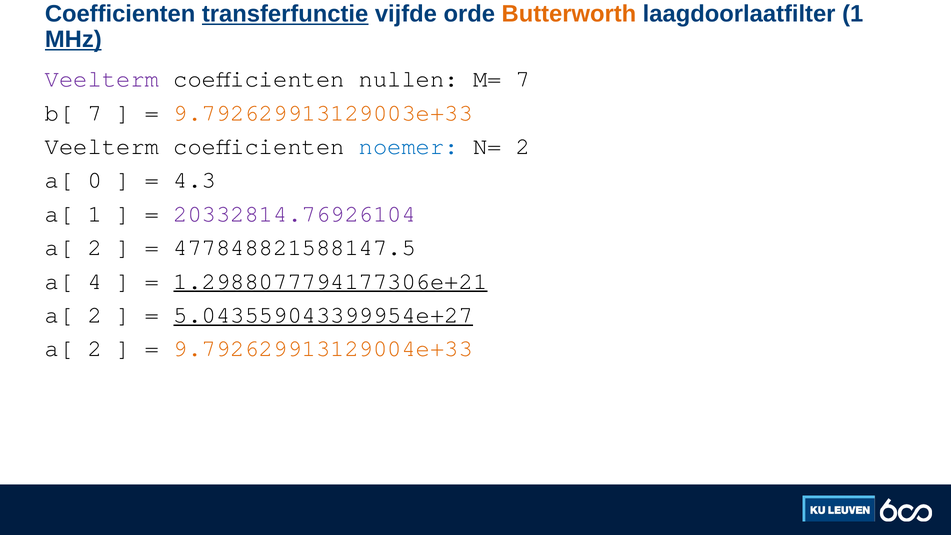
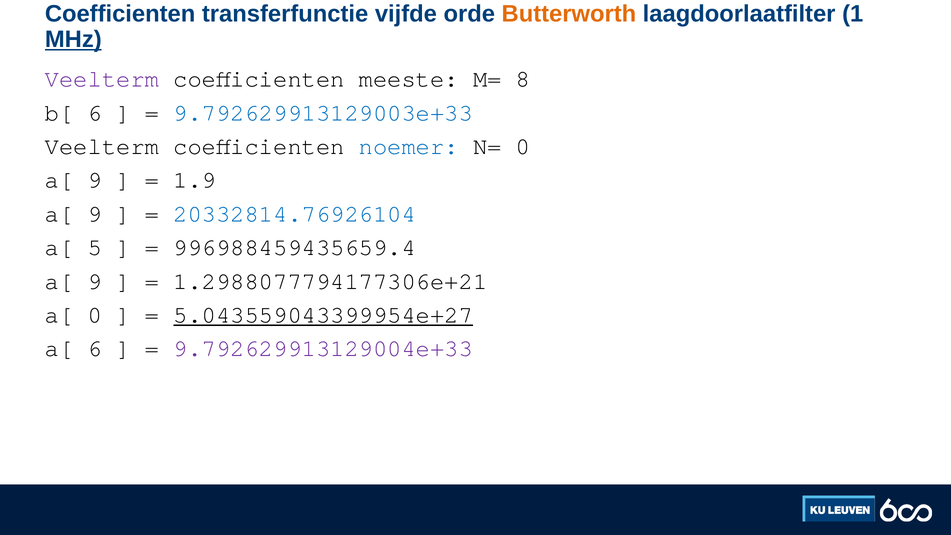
transferfunctie underline: present -> none
nullen: nullen -> meeste
M= 7: 7 -> 8
b[ 7: 7 -> 6
9.792629913129003e+33 colour: orange -> blue
N= 2: 2 -> 0
0 at (95, 180): 0 -> 9
4.3: 4.3 -> 1.9
1 at (95, 214): 1 -> 9
20332814.76926104 colour: purple -> blue
2 at (95, 247): 2 -> 5
477848821588147.5: 477848821588147.5 -> 996988459435659.4
4 at (95, 281): 4 -> 9
1.2988077794177306e+21 underline: present -> none
2 at (95, 315): 2 -> 0
2 at (95, 349): 2 -> 6
9.792629913129004e+33 colour: orange -> purple
